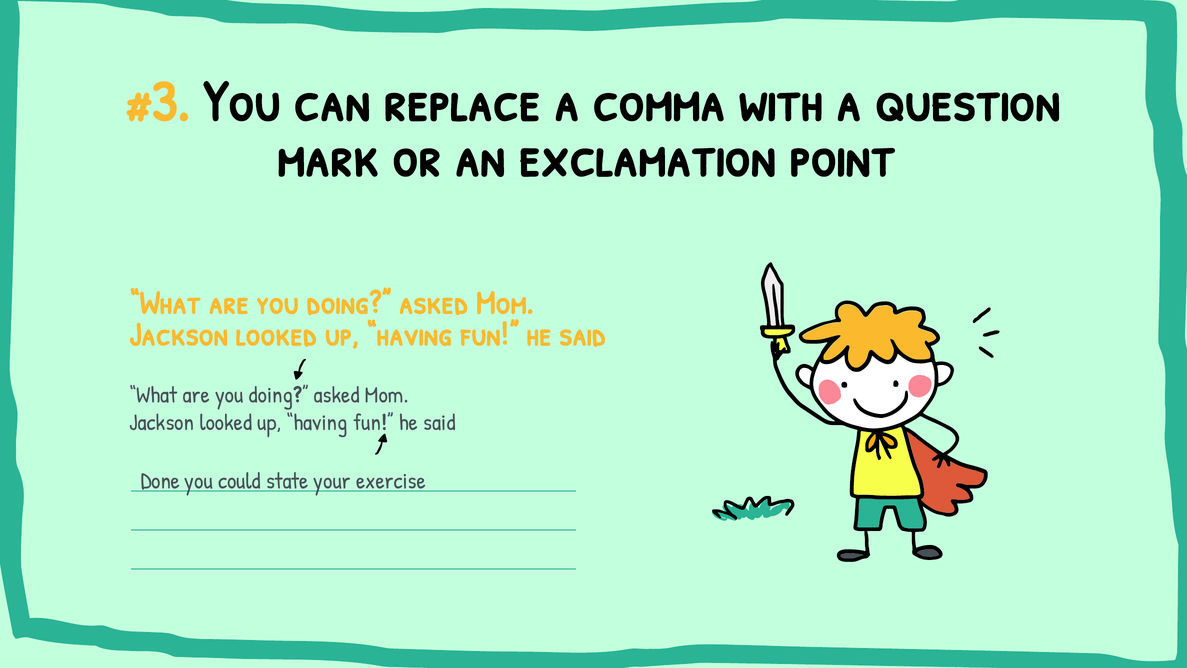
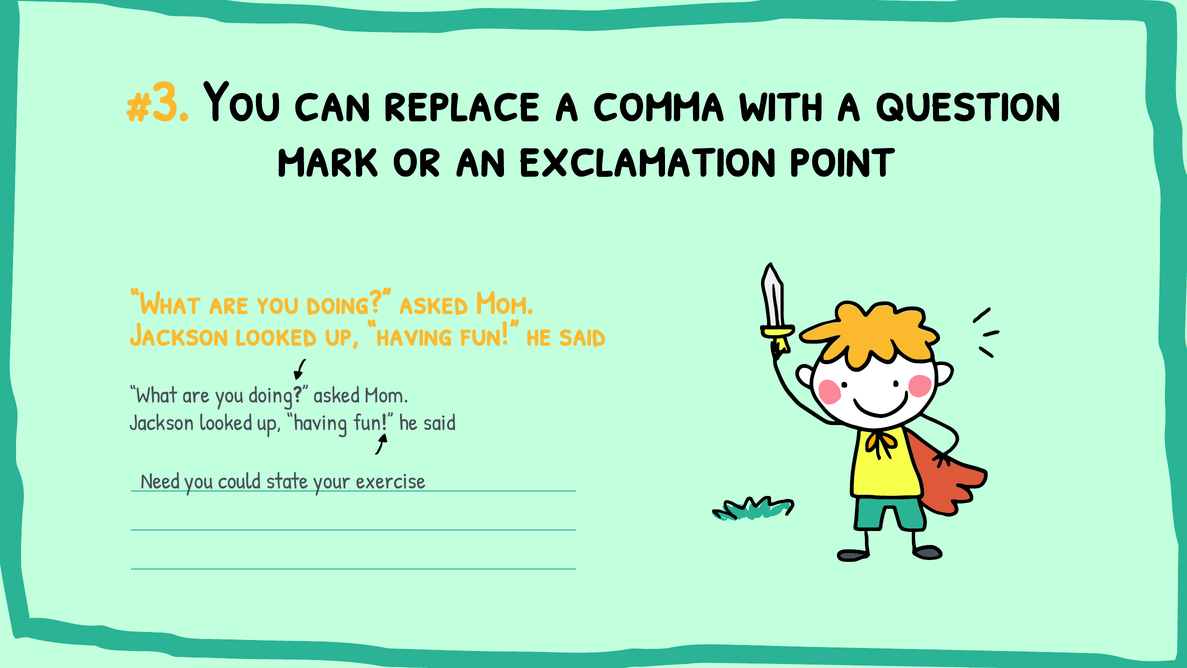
Done: Done -> Need
